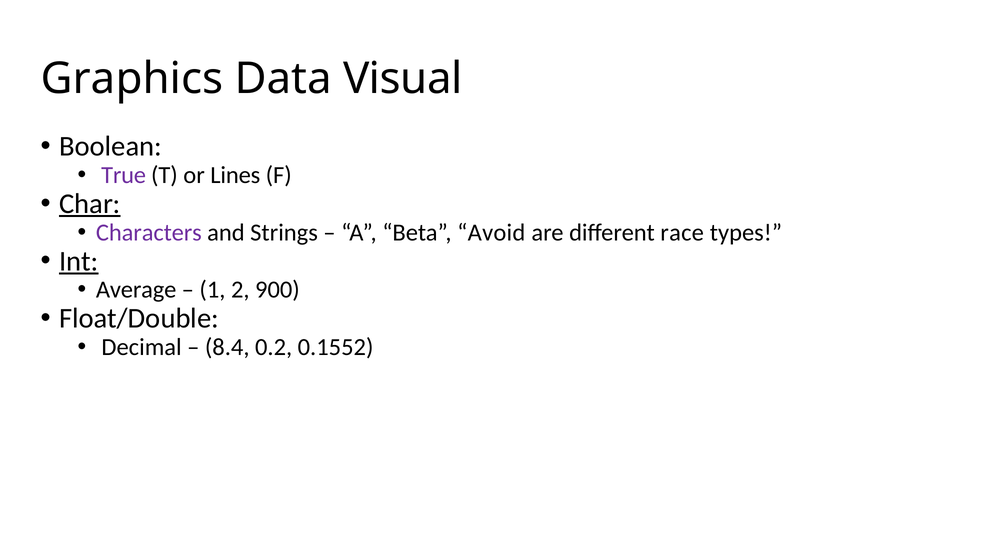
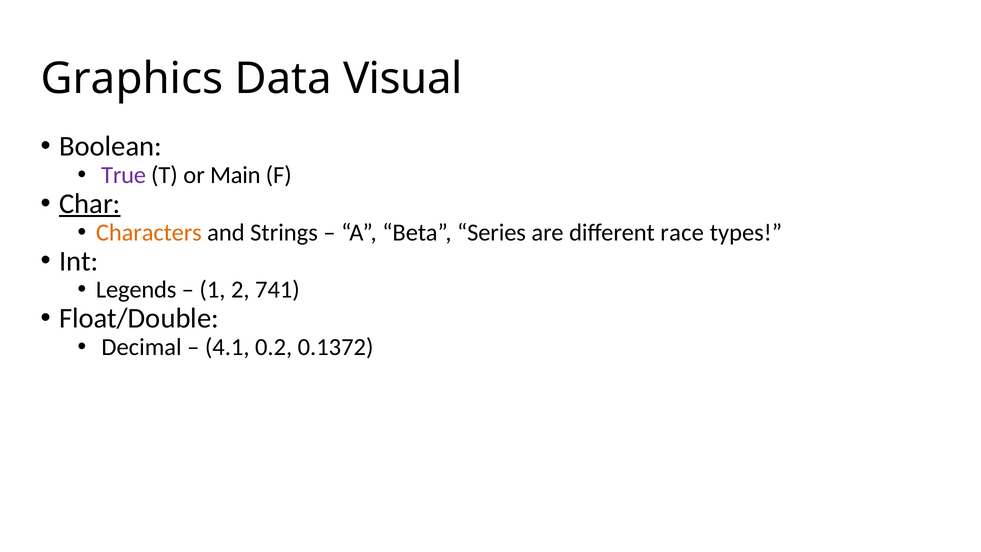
Lines: Lines -> Main
Characters colour: purple -> orange
Avoid: Avoid -> Series
Int underline: present -> none
Average: Average -> Legends
900: 900 -> 741
8.4: 8.4 -> 4.1
0.1552: 0.1552 -> 0.1372
